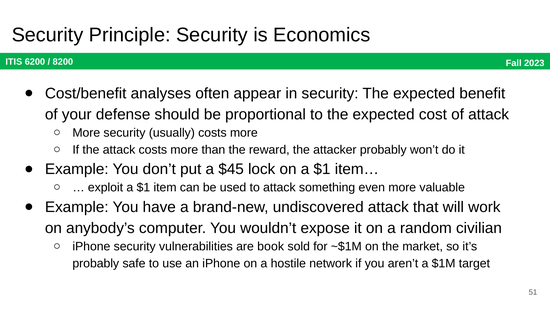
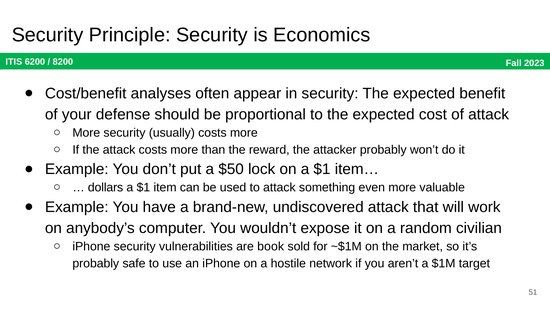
$45: $45 -> $50
exploit: exploit -> dollars
